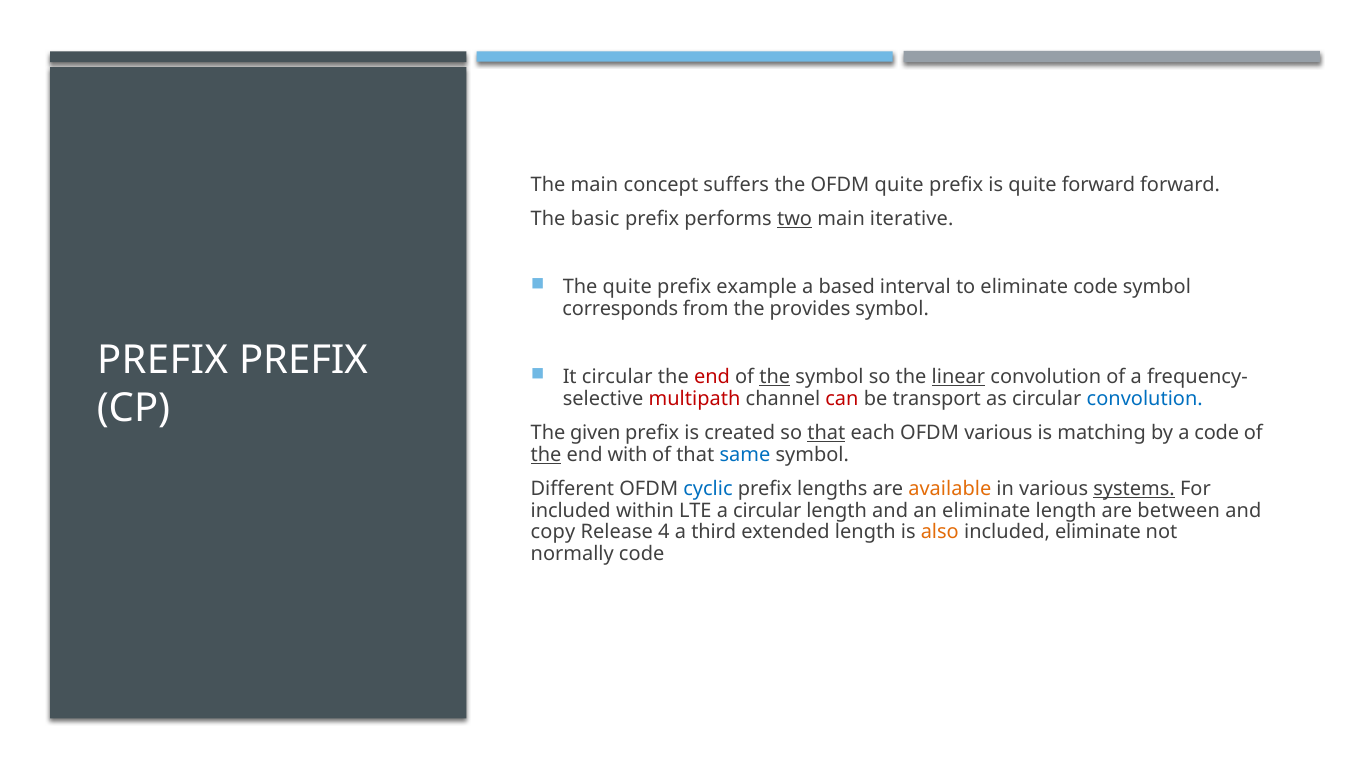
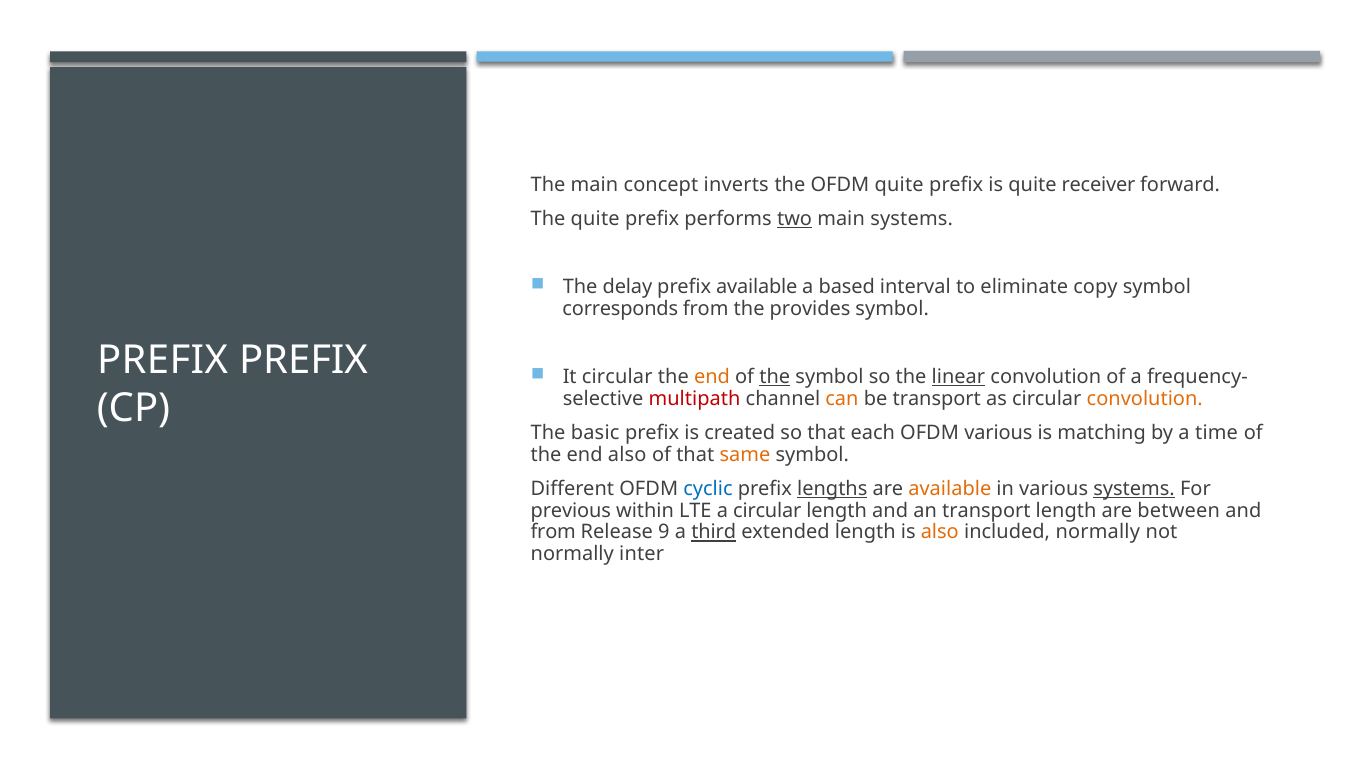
suffers: suffers -> inverts
quite forward: forward -> receiver
The basic: basic -> quite
main iterative: iterative -> systems
The quite: quite -> delay
prefix example: example -> available
eliminate code: code -> copy
end at (712, 377) colour: red -> orange
can colour: red -> orange
convolution at (1145, 399) colour: blue -> orange
given: given -> basic
that at (826, 433) underline: present -> none
a code: code -> time
the at (546, 455) underline: present -> none
end with: with -> also
same colour: blue -> orange
lengths underline: none -> present
included at (571, 510): included -> previous
an eliminate: eliminate -> transport
copy at (553, 532): copy -> from
4: 4 -> 9
third underline: none -> present
included eliminate: eliminate -> normally
normally code: code -> inter
